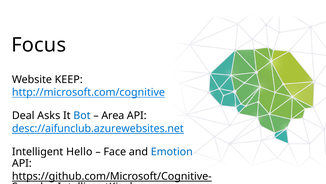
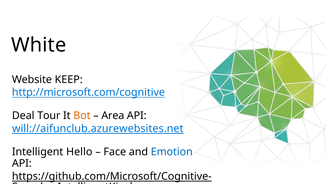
Focus: Focus -> White
Asks: Asks -> Tour
Bot colour: blue -> orange
desc://aifunclub.azurewebsites.net: desc://aifunclub.azurewebsites.net -> will://aifunclub.azurewebsites.net
